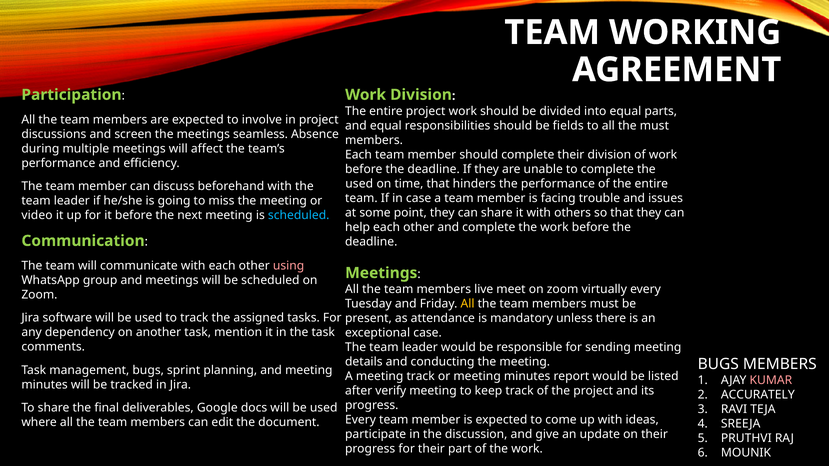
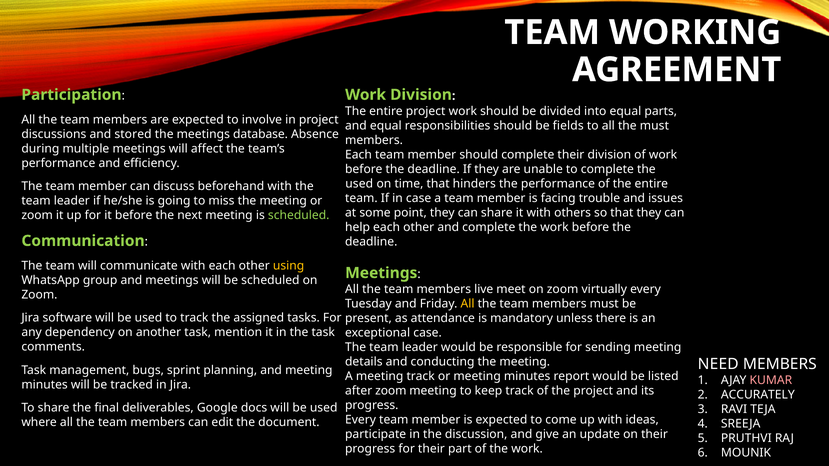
screen: screen -> stored
seamless: seamless -> database
video at (37, 216): video -> zoom
scheduled at (299, 216) colour: light blue -> light green
using colour: pink -> yellow
BUGS at (718, 364): BUGS -> NEED
after verify: verify -> zoom
